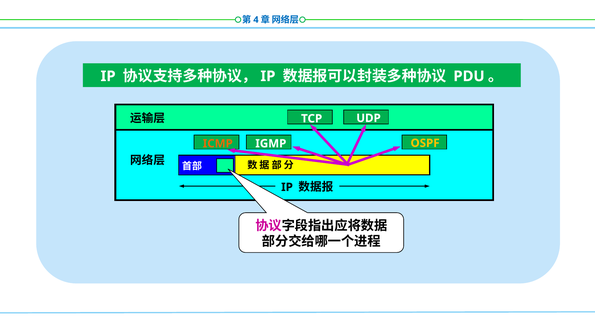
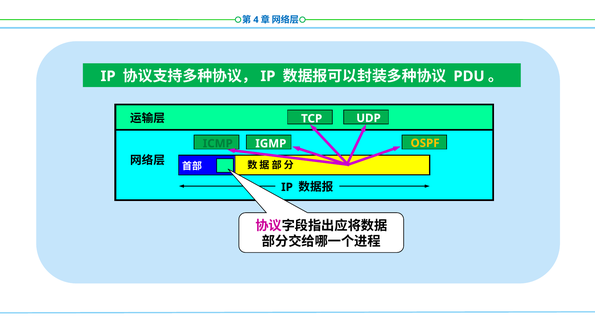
ICMP colour: orange -> green
